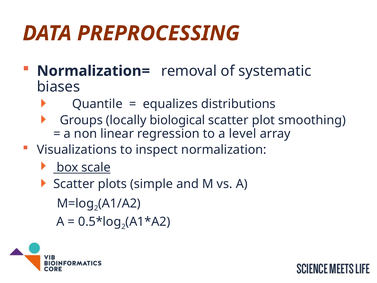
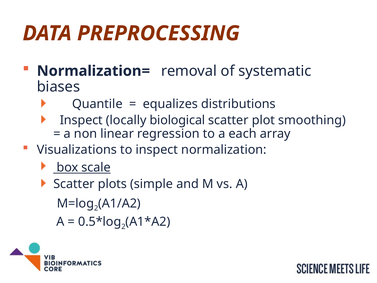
Groups at (81, 120): Groups -> Inspect
level: level -> each
